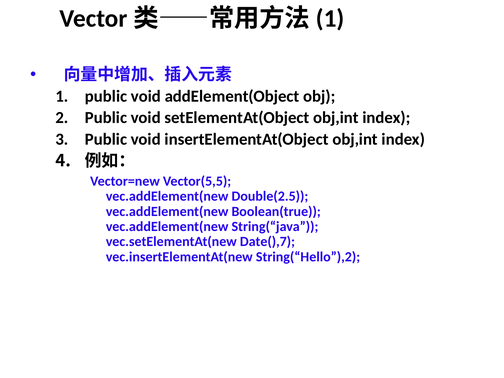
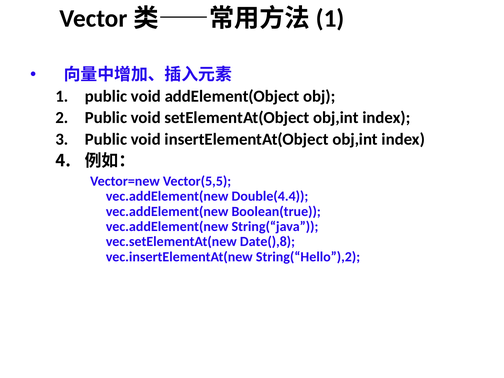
Double(2.5: Double(2.5 -> Double(4.4
Date(),7: Date(),7 -> Date(),8
